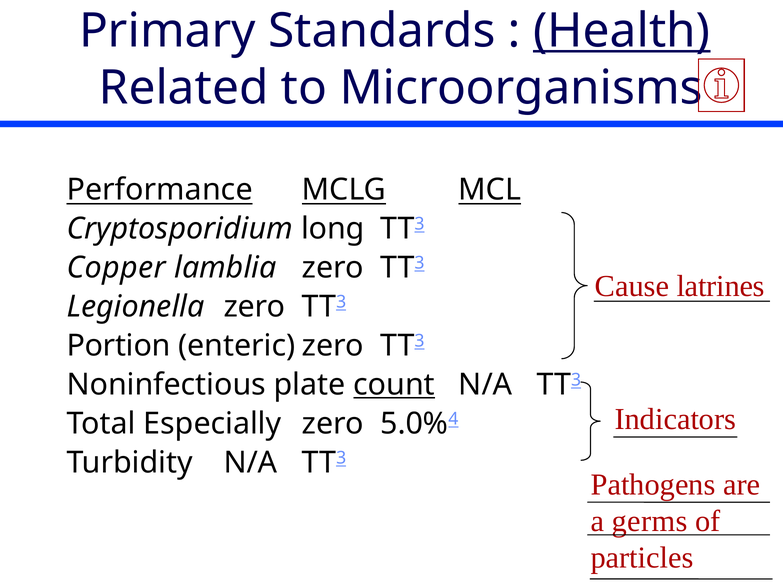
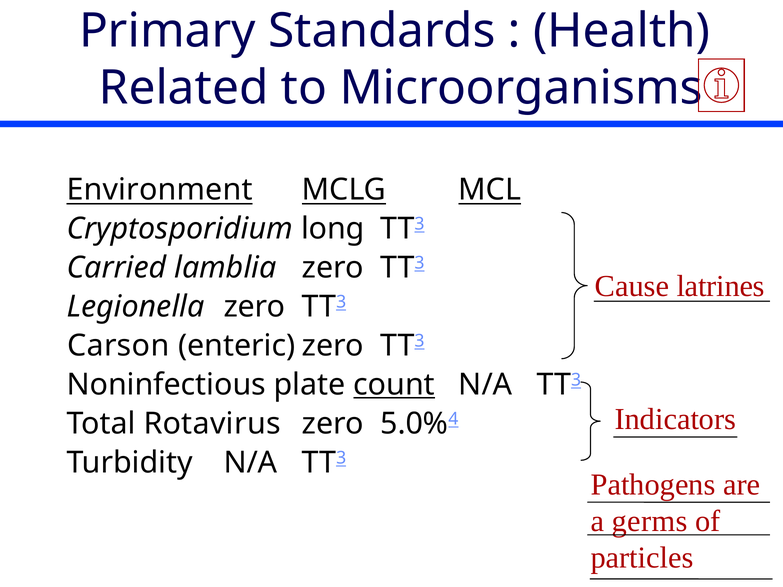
Health underline: present -> none
Performance: Performance -> Environment
Copper: Copper -> Carried
Portion: Portion -> Carson
Especially: Especially -> Rotavirus
